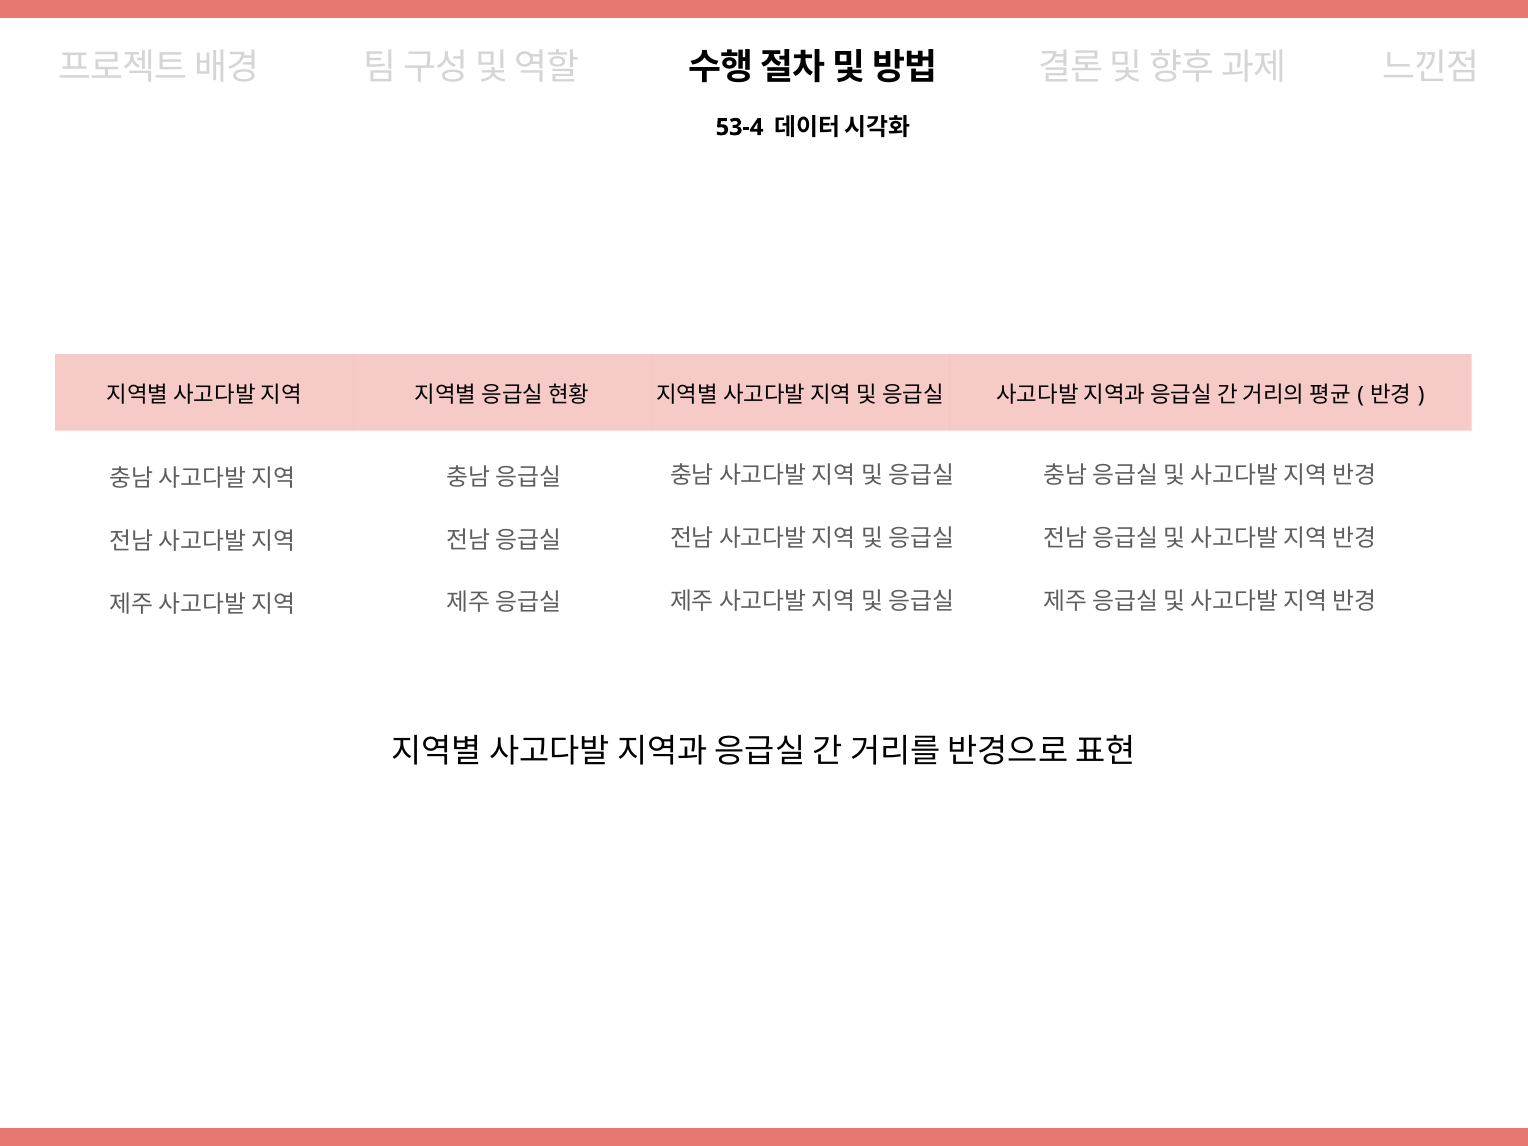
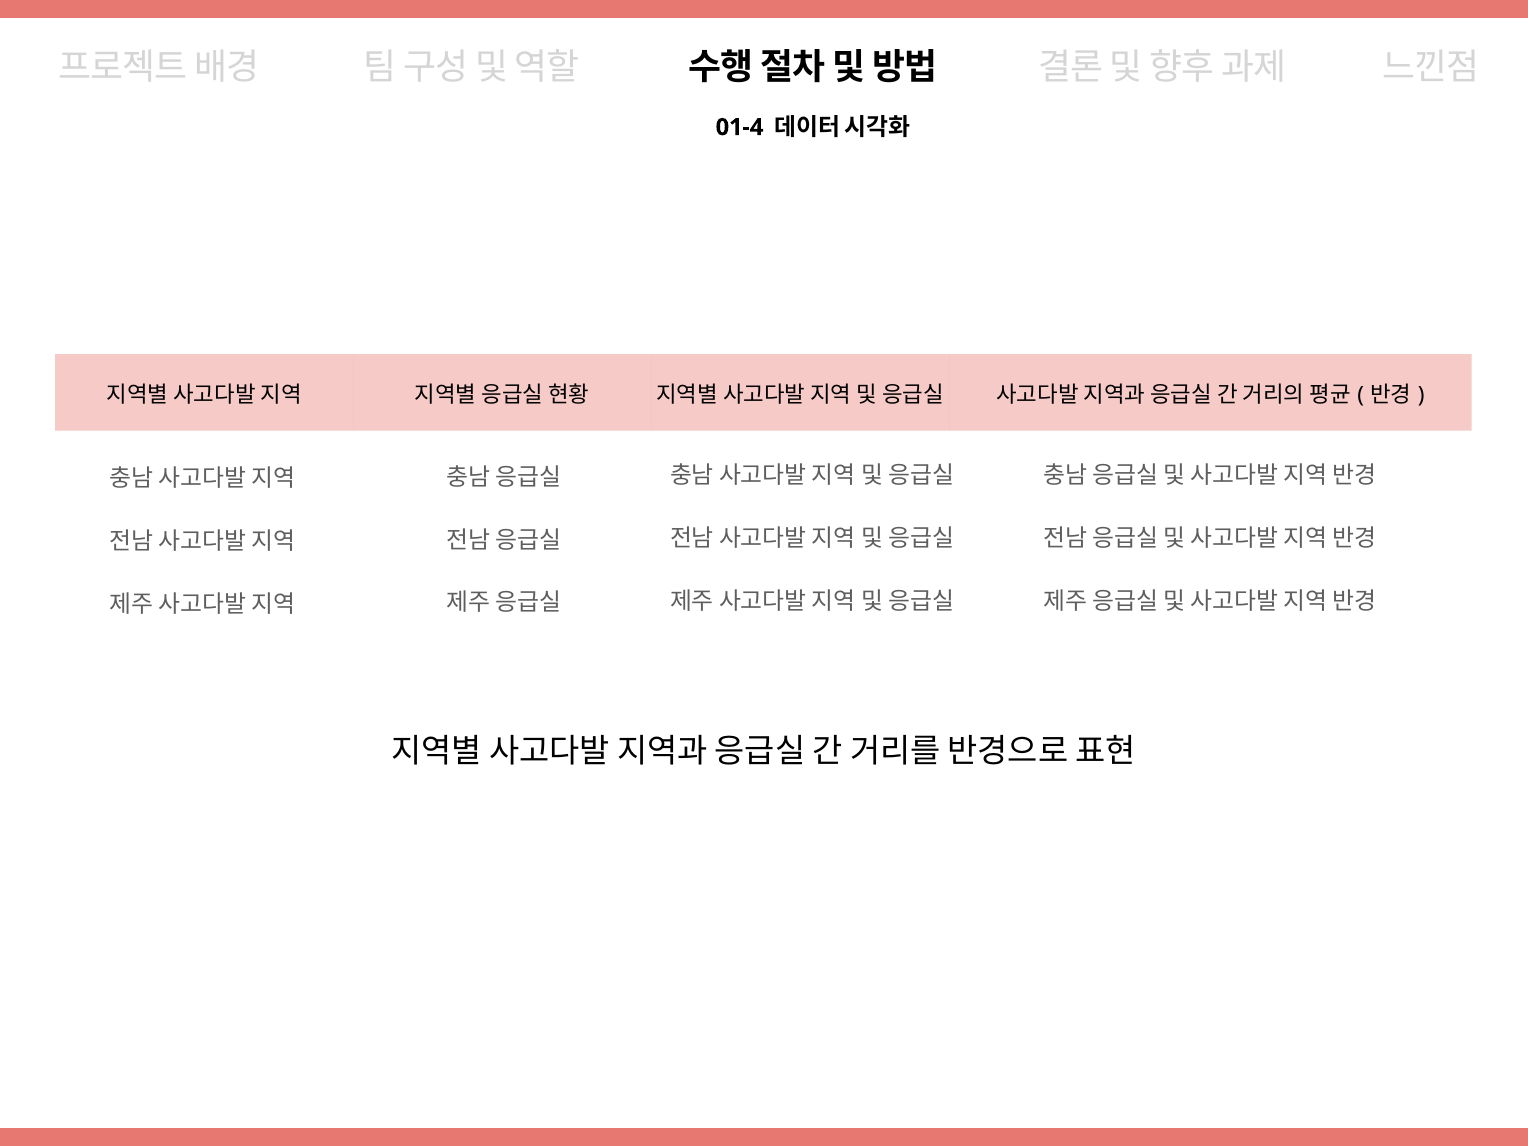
53-4: 53-4 -> 01-4
